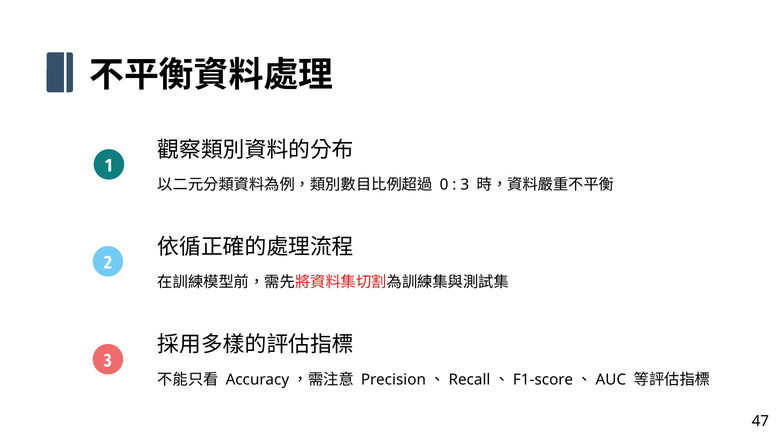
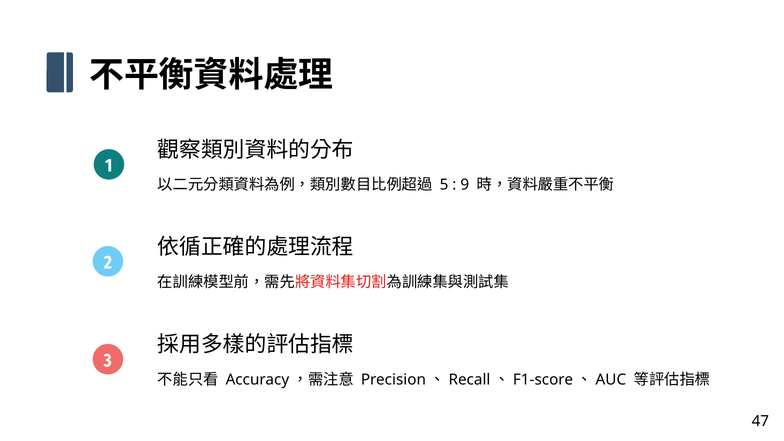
0: 0 -> 5
3 at (465, 185): 3 -> 9
